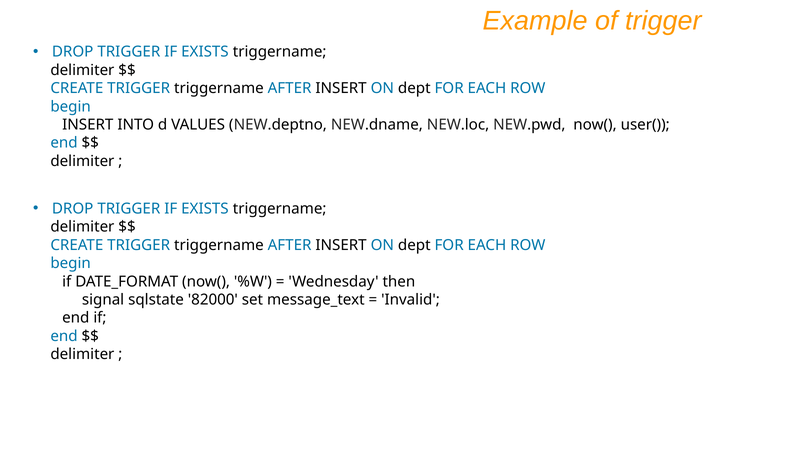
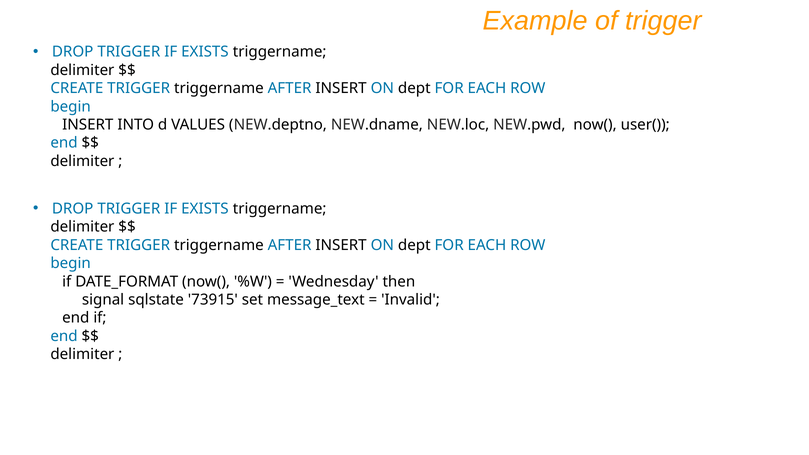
82000: 82000 -> 73915
